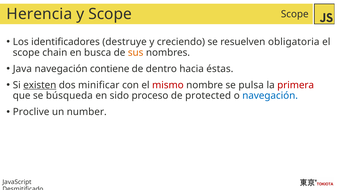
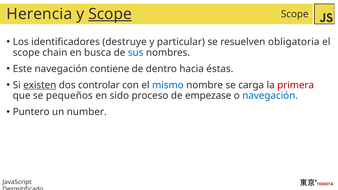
Scope at (110, 14) underline: none -> present
creciendo: creciendo -> particular
sus colour: orange -> blue
Java: Java -> Este
minificar: minificar -> controlar
mismo colour: red -> blue
pulsa: pulsa -> carga
búsqueda: búsqueda -> pequeños
protected: protected -> empezase
Proclive: Proclive -> Puntero
